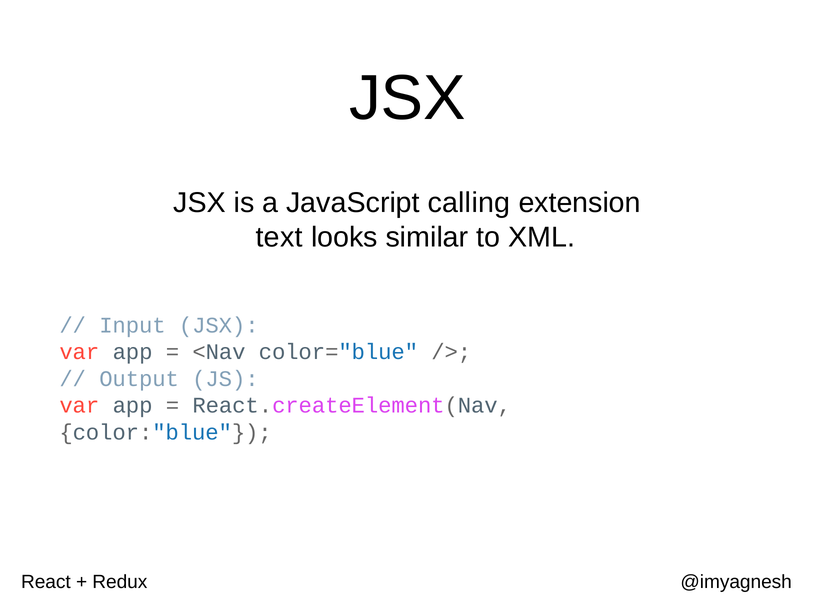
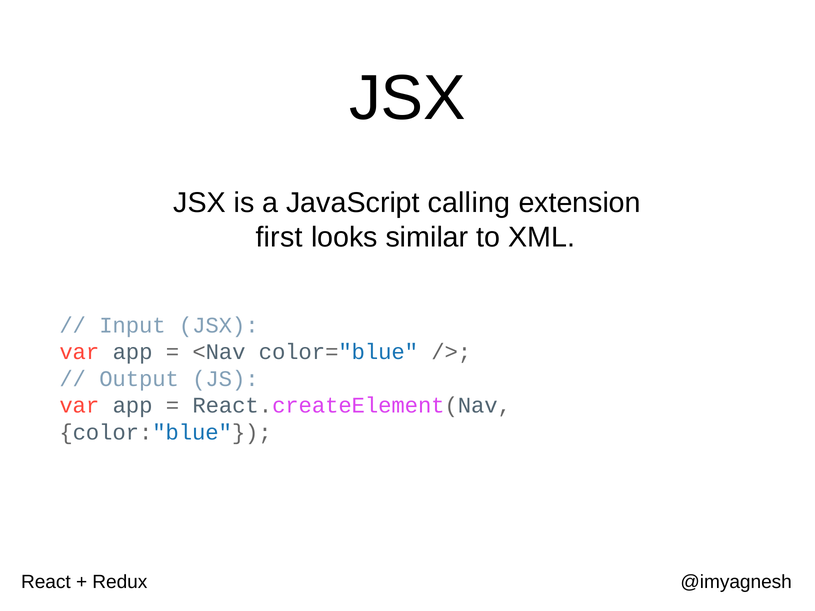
text: text -> first
